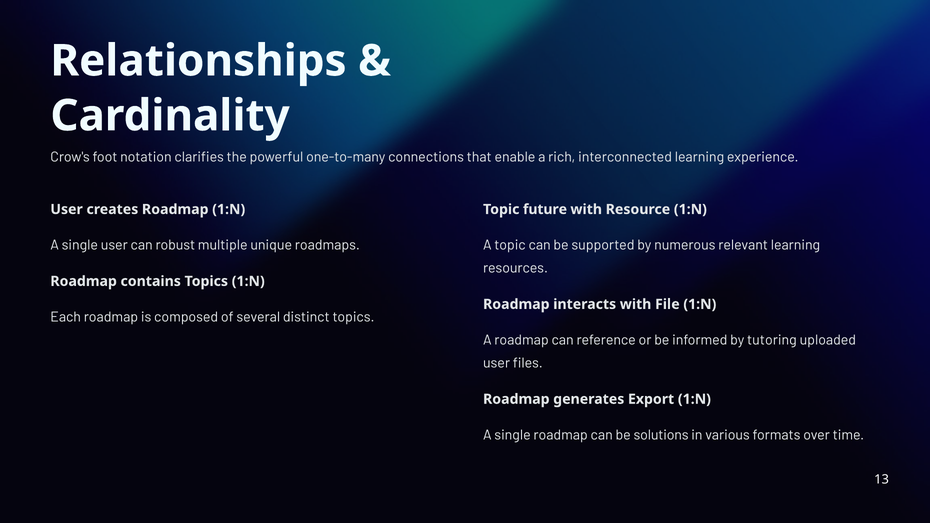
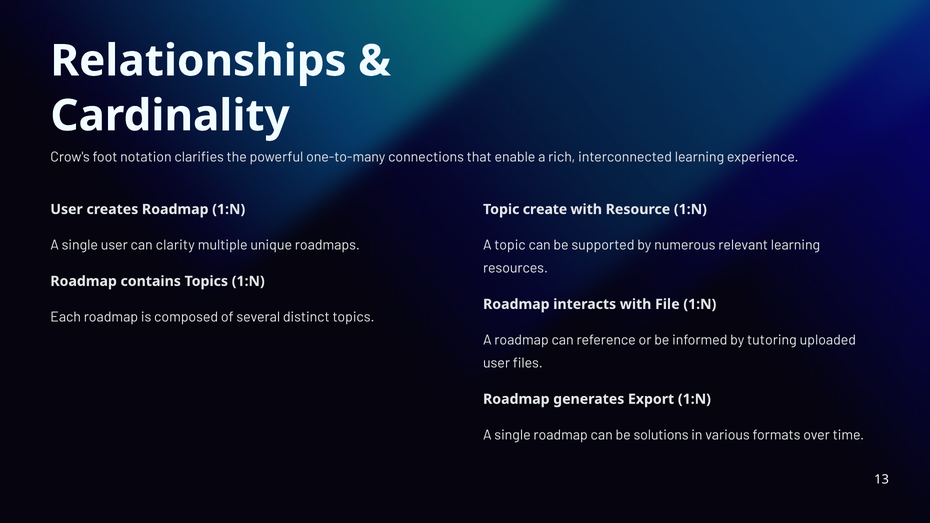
future: future -> create
robust: robust -> clarity
